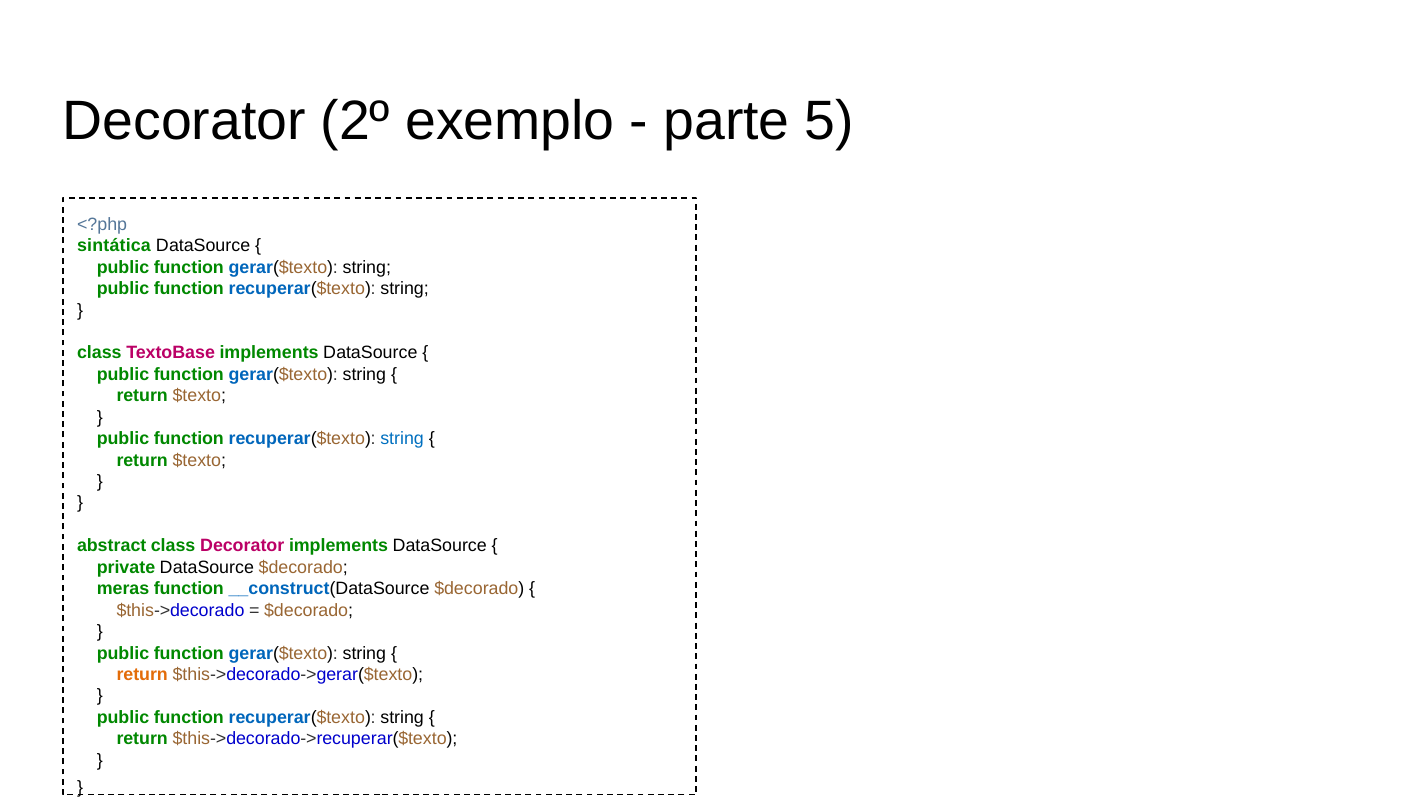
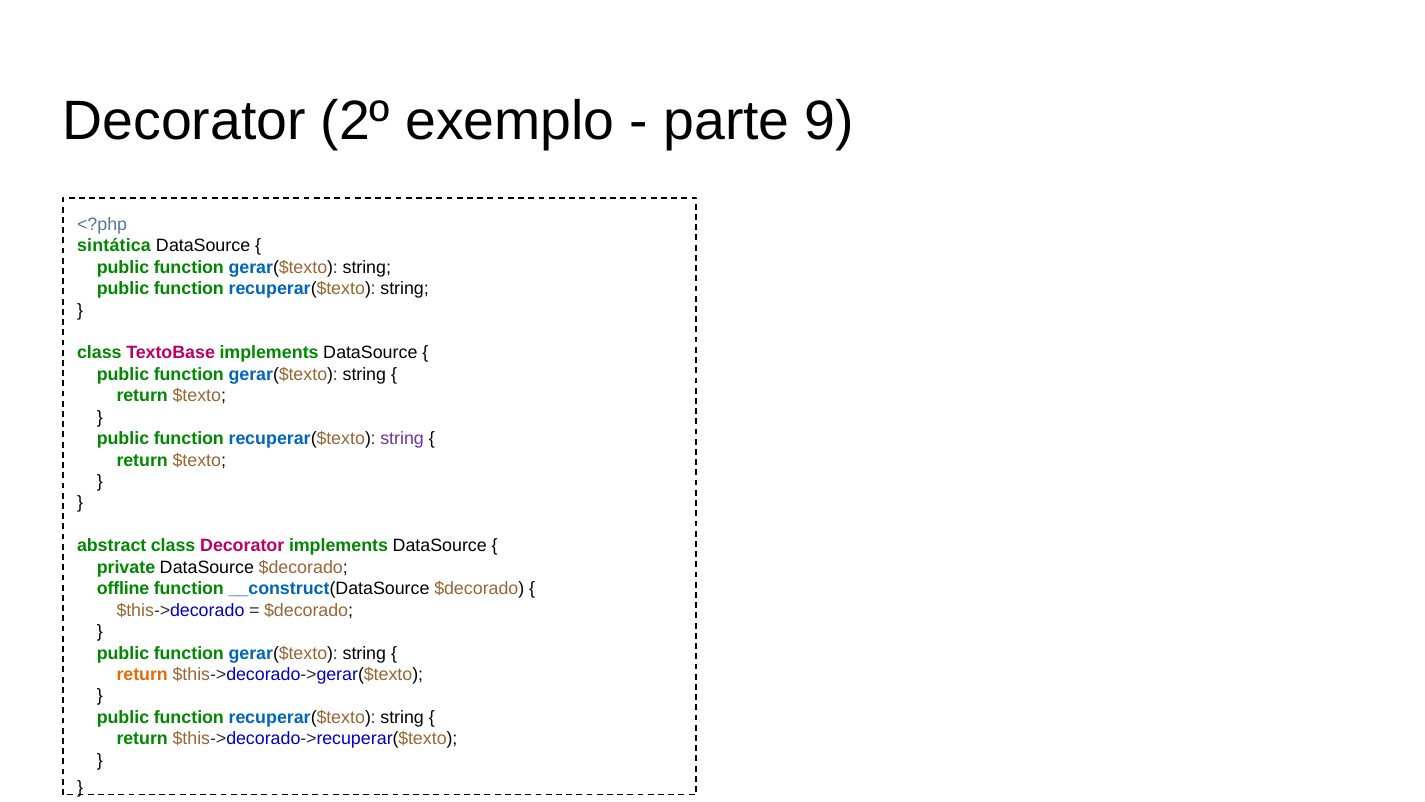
5: 5 -> 9
string at (402, 439) colour: blue -> purple
meras: meras -> offline
